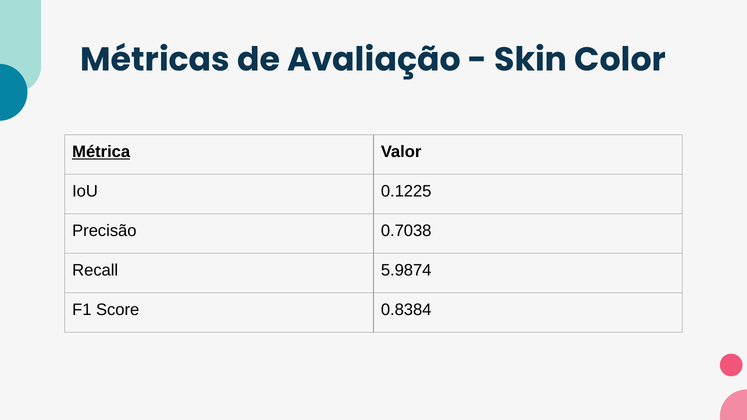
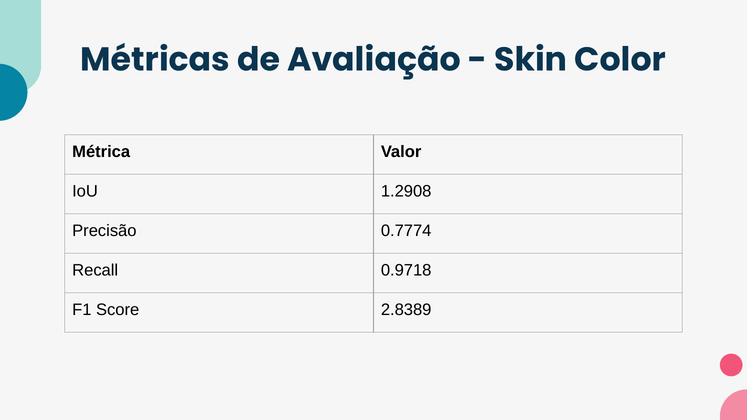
Métrica underline: present -> none
0.1225: 0.1225 -> 1.2908
0.7038: 0.7038 -> 0.7774
5.9874: 5.9874 -> 0.9718
0.8384: 0.8384 -> 2.8389
